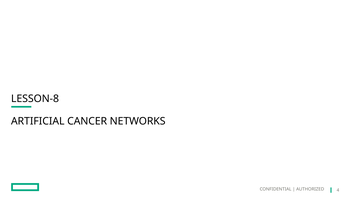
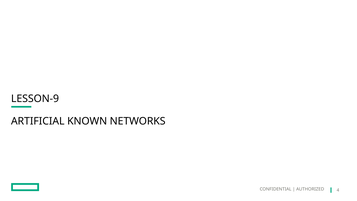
LESSON-8: LESSON-8 -> LESSON-9
CANCER: CANCER -> KNOWN
